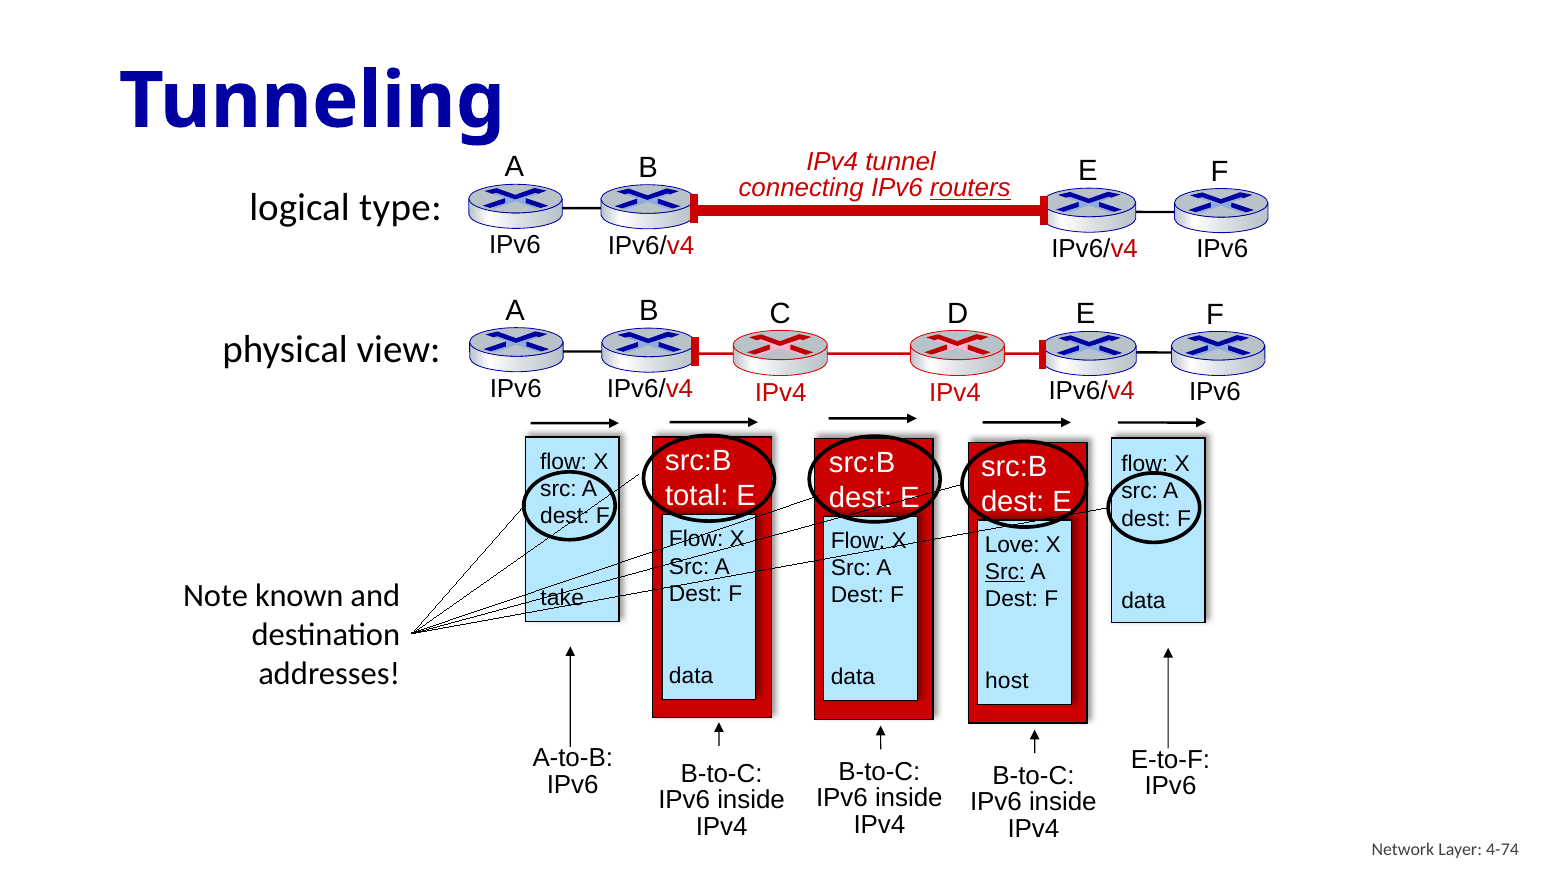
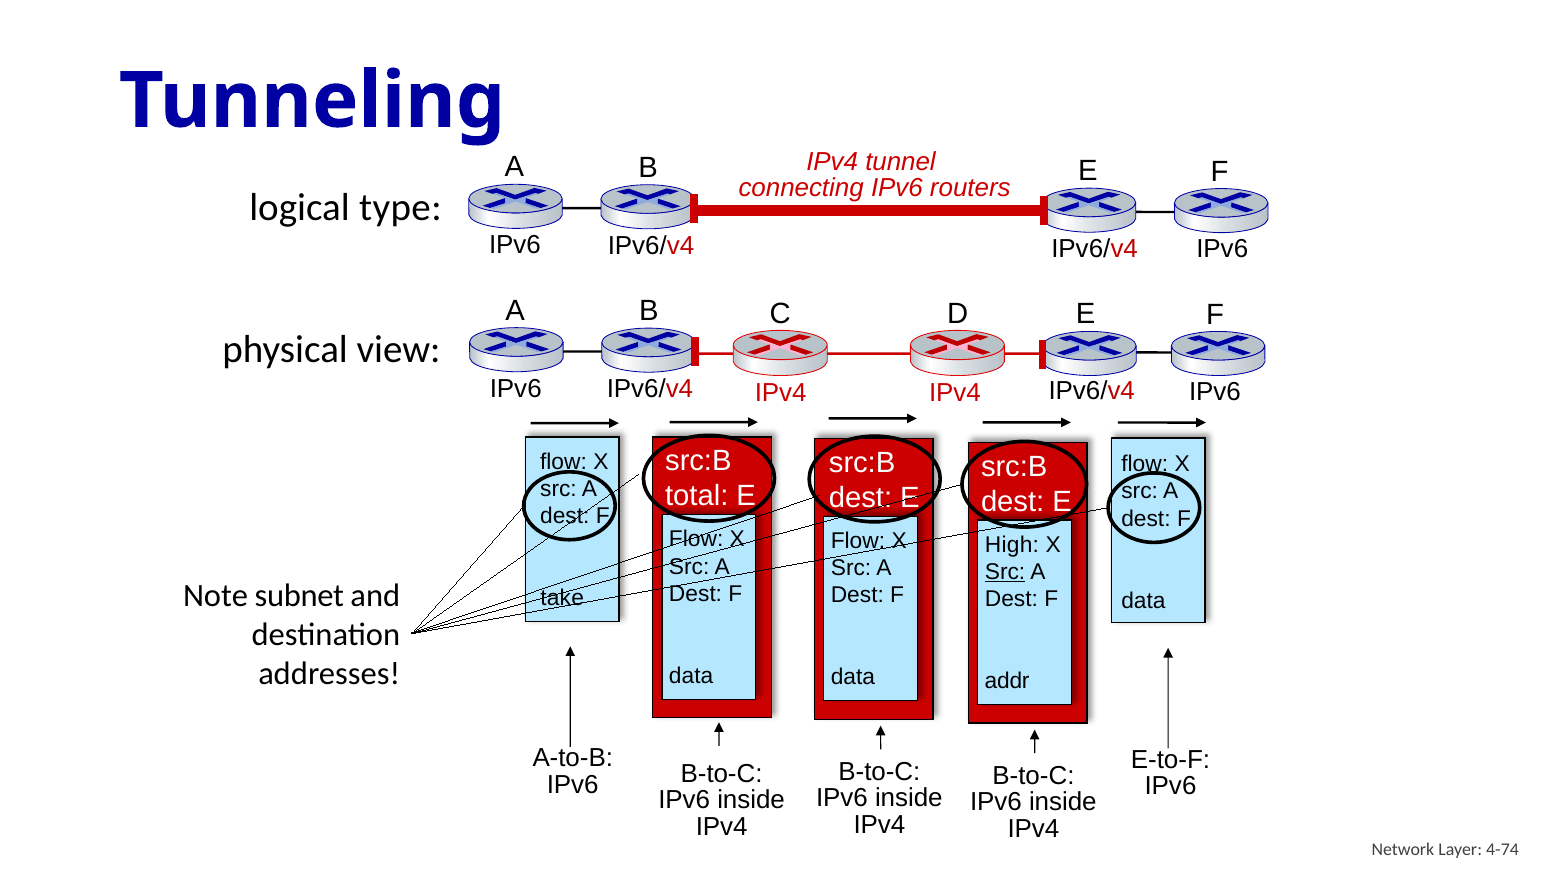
routers underline: present -> none
Love: Love -> High
known: known -> subnet
host: host -> addr
